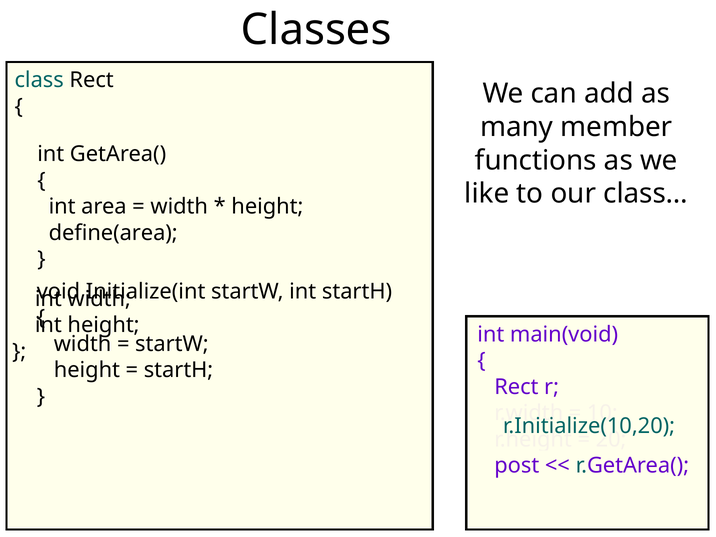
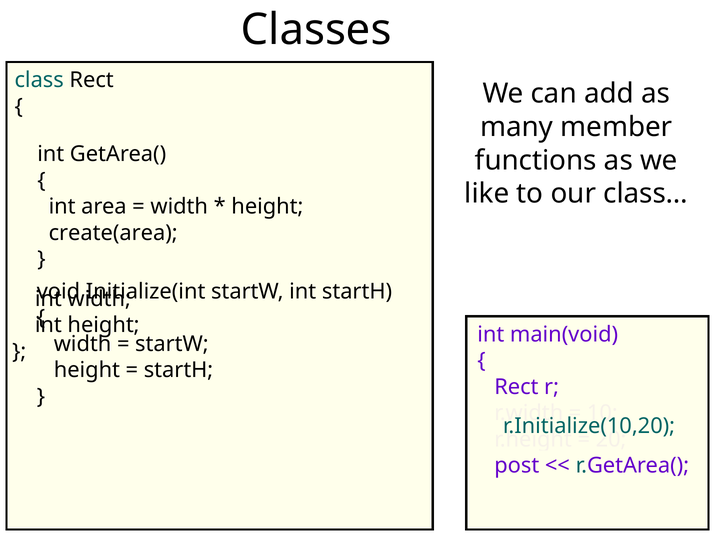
define(area: define(area -> create(area
